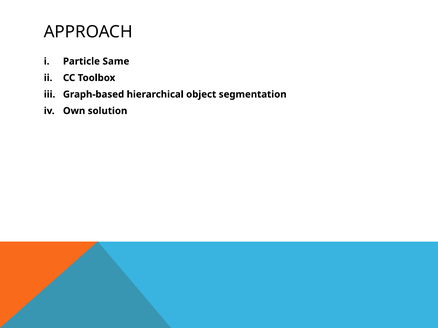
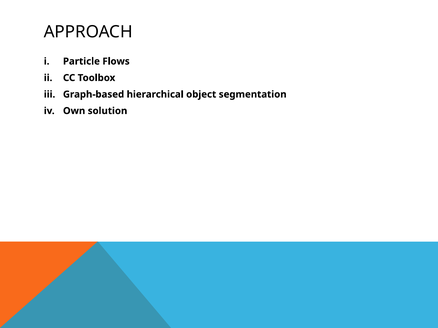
Same: Same -> Flows
